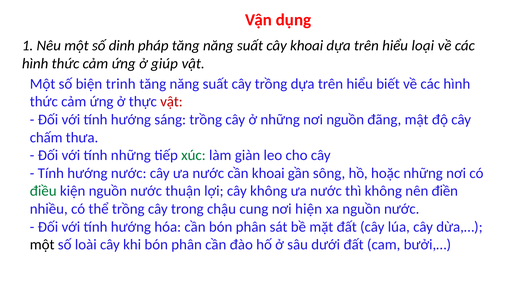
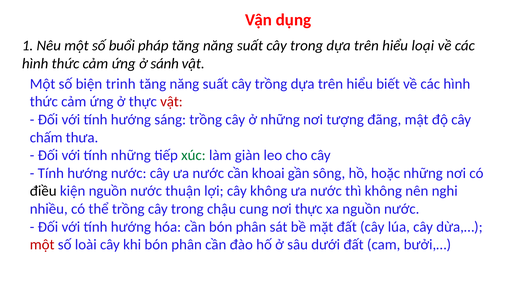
dinh: dinh -> buổi
suất cây khoai: khoai -> trong
giúp: giúp -> sánh
nơi nguồn: nguồn -> tượng
điều colour: green -> black
điền: điền -> nghi
nơi hiện: hiện -> thực
một at (42, 245) colour: black -> red
